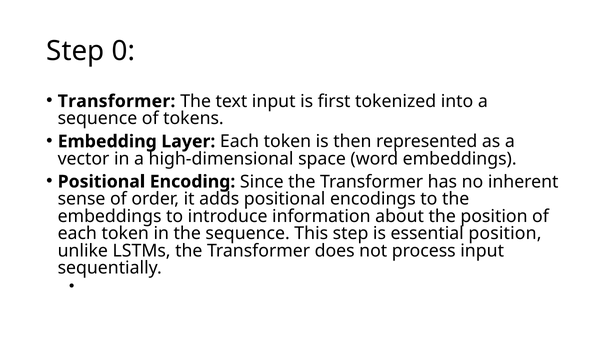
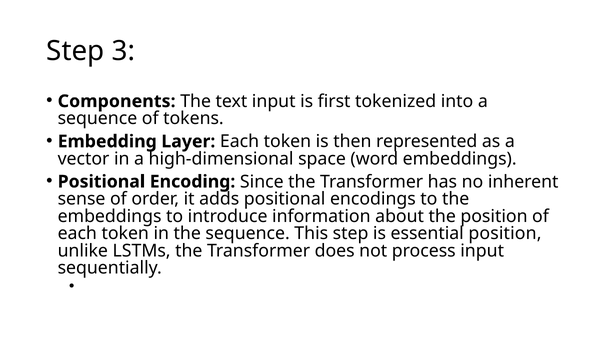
0: 0 -> 3
Transformer at (117, 101): Transformer -> Components
